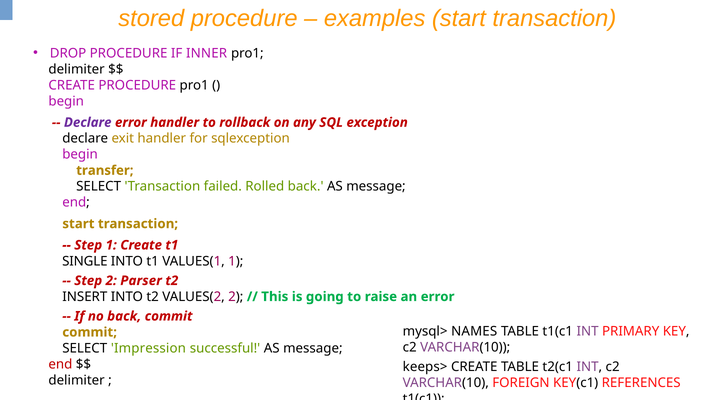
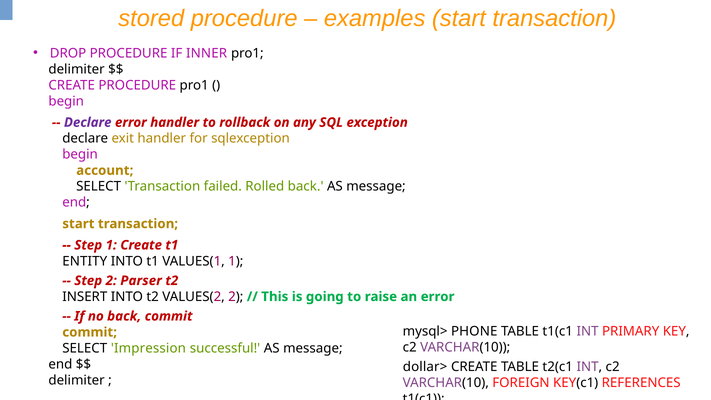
transfer: transfer -> account
SINGLE: SINGLE -> ENTITY
NAMES: NAMES -> PHONE
end at (60, 364) colour: red -> black
keeps>: keeps> -> dollar>
